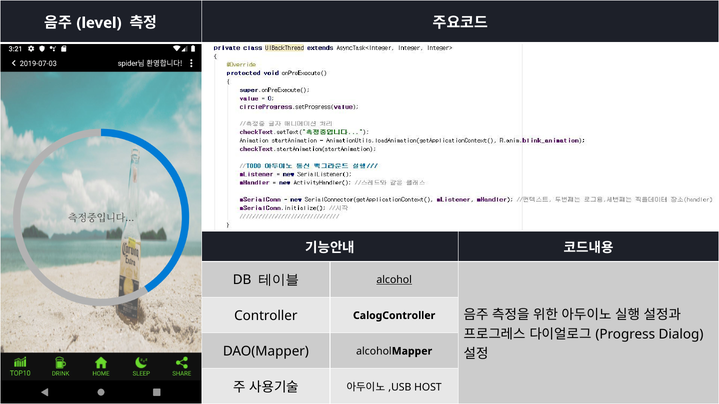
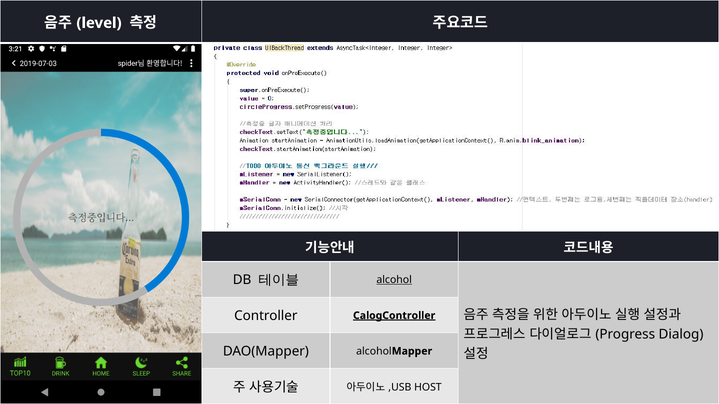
CalogController underline: none -> present
